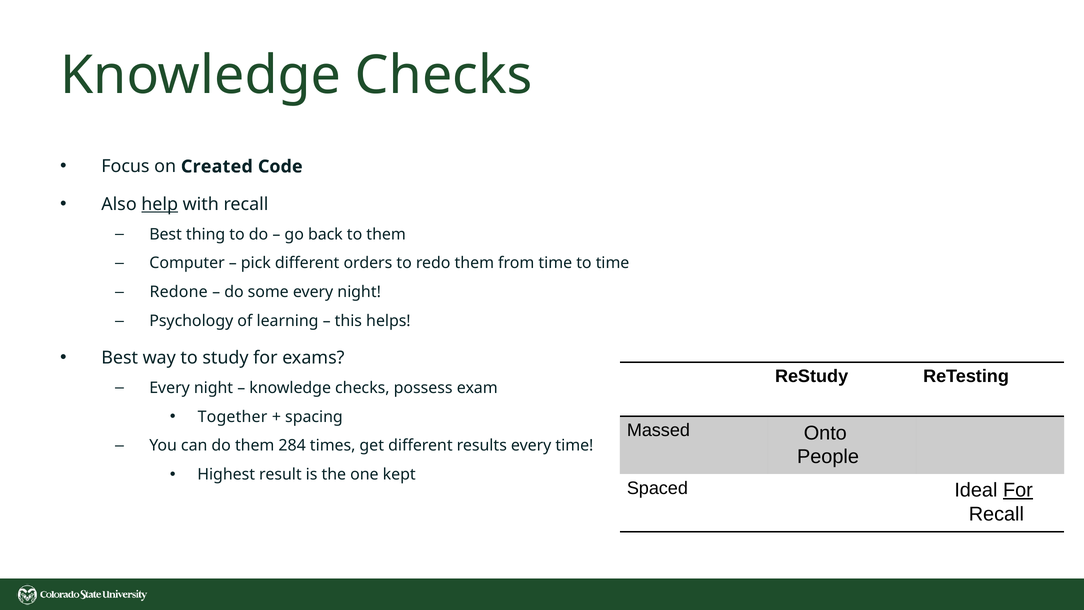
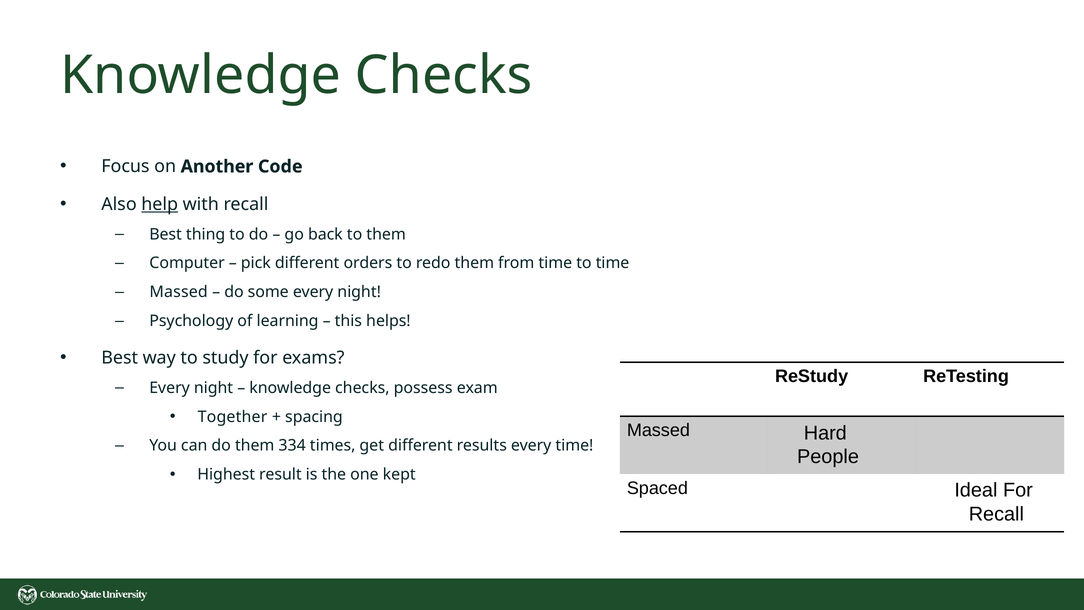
Created: Created -> Another
Redone at (179, 292): Redone -> Massed
Onto: Onto -> Hard
284: 284 -> 334
For at (1018, 490) underline: present -> none
